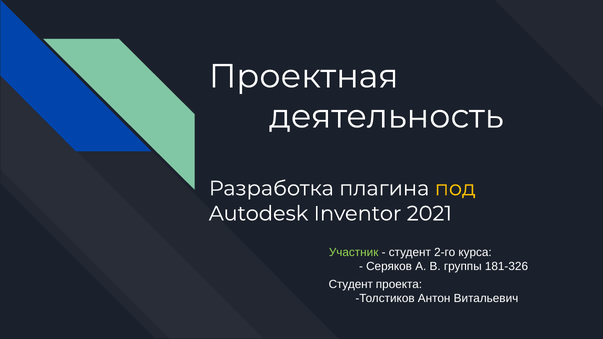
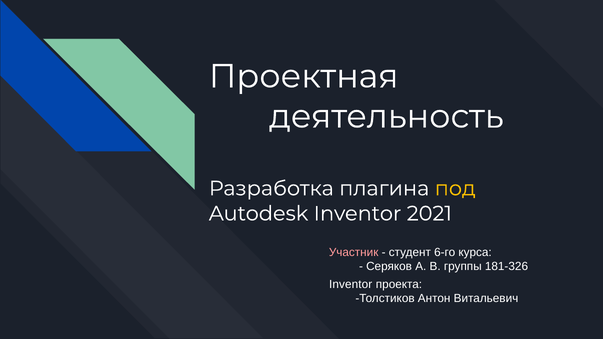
Участник colour: light green -> pink
2-го: 2-го -> 6-го
Студент at (351, 285): Студент -> Inventor
